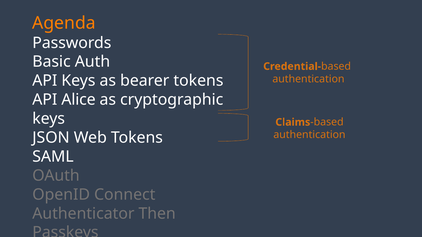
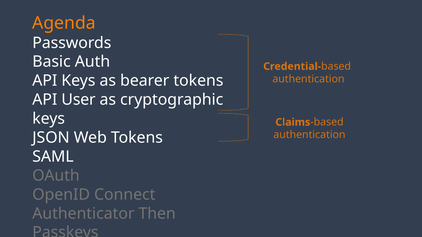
Alice: Alice -> User
